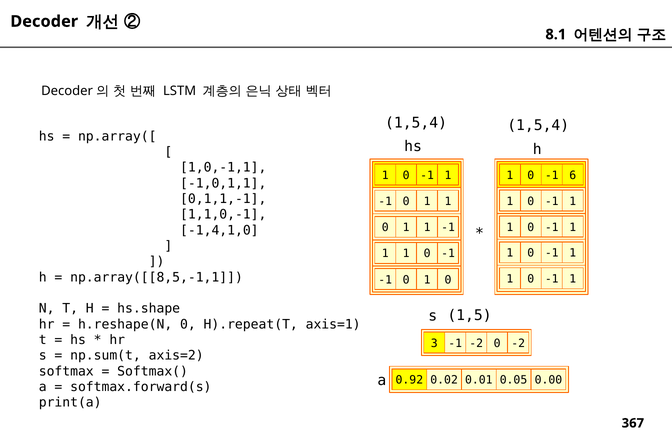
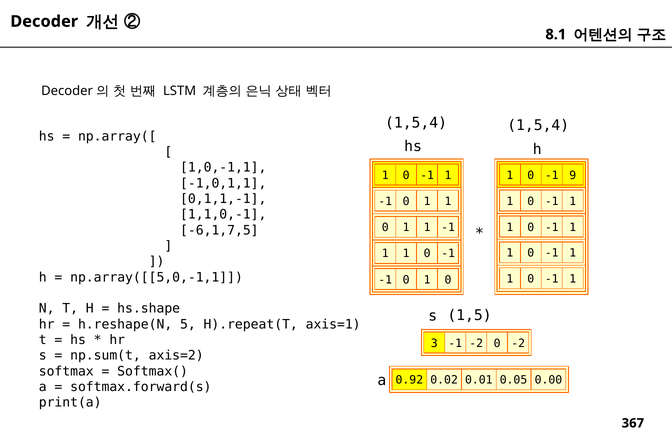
6: 6 -> 9
-1,4,1,0: -1,4,1,0 -> -6,1,7,5
np.array([[8,5,-1,1: np.array([[8,5,-1,1 -> np.array([[5,0,-1,1
h.reshape(N 0: 0 -> 5
